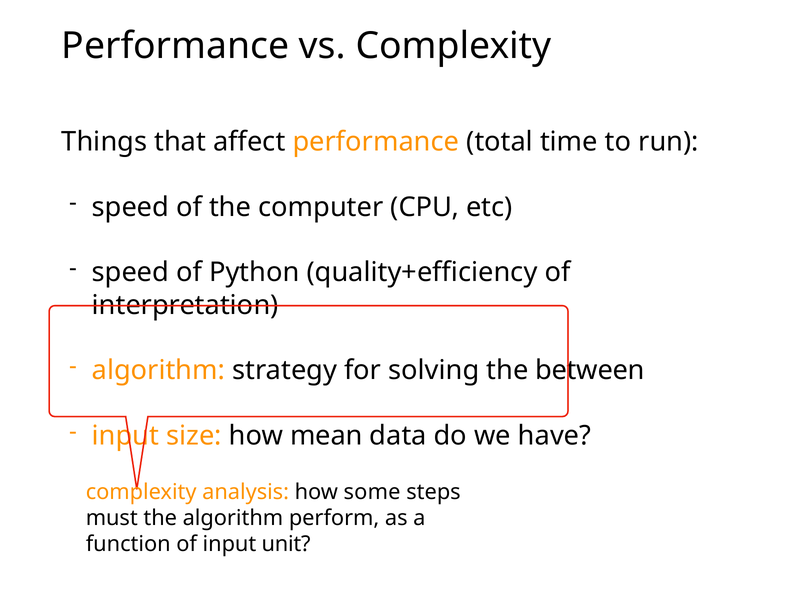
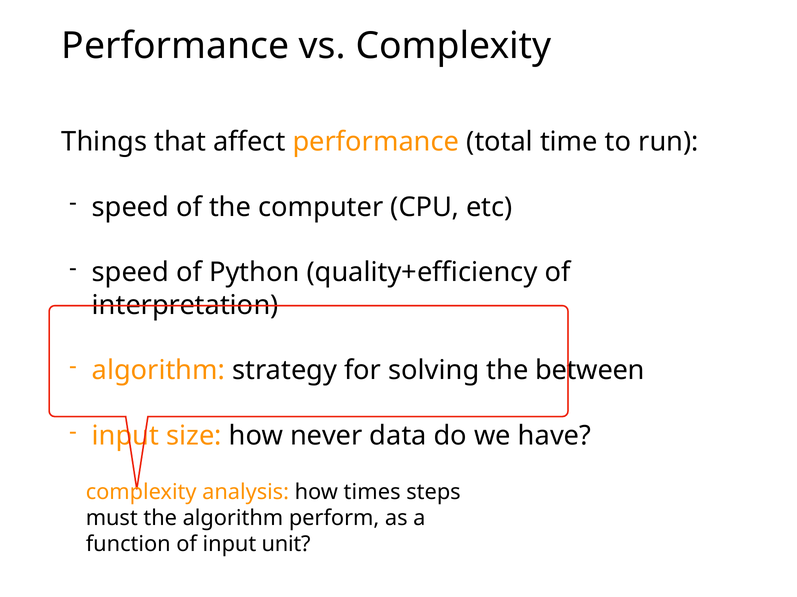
mean: mean -> never
some: some -> times
